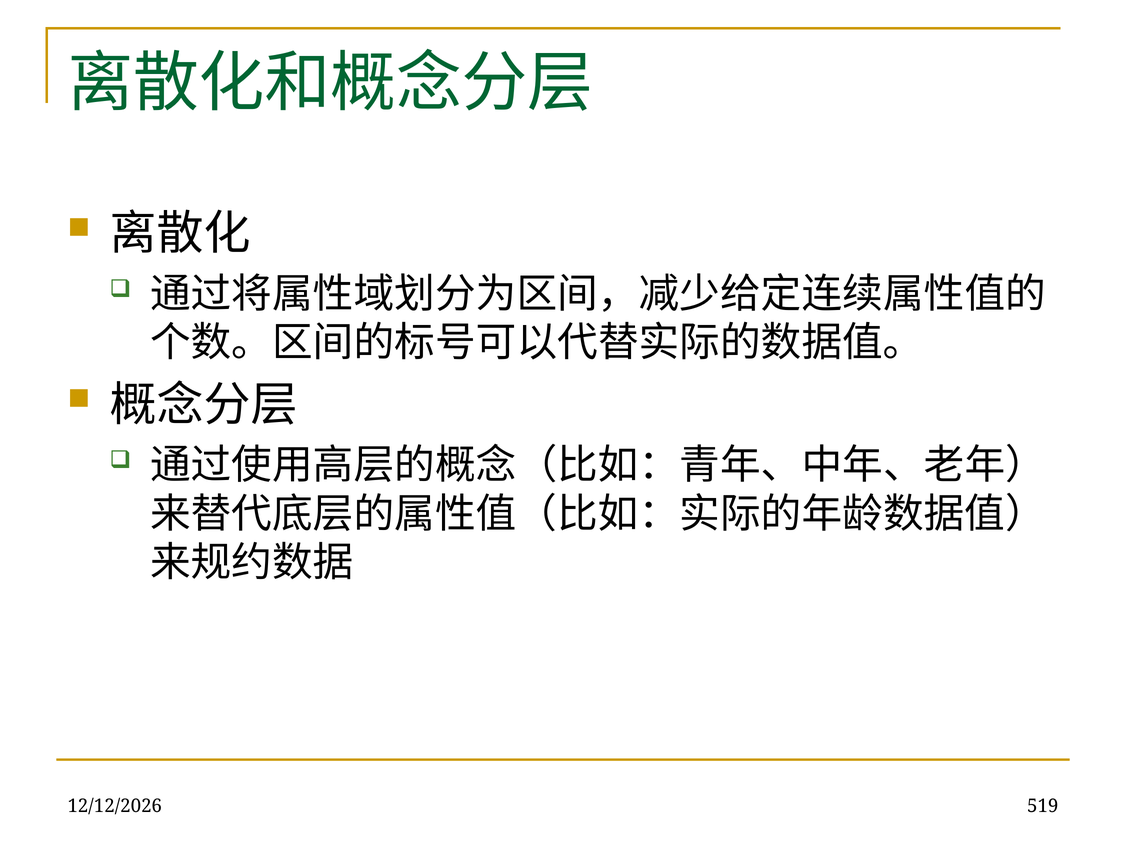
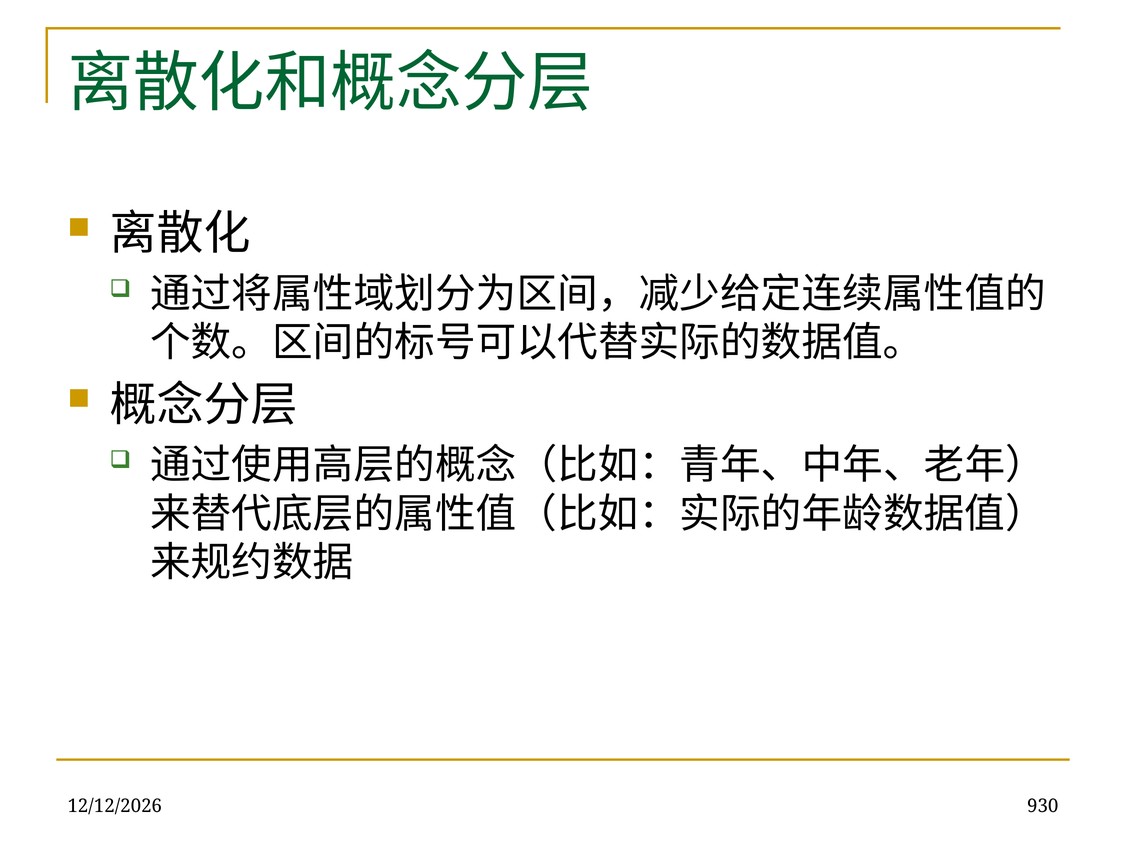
519: 519 -> 930
